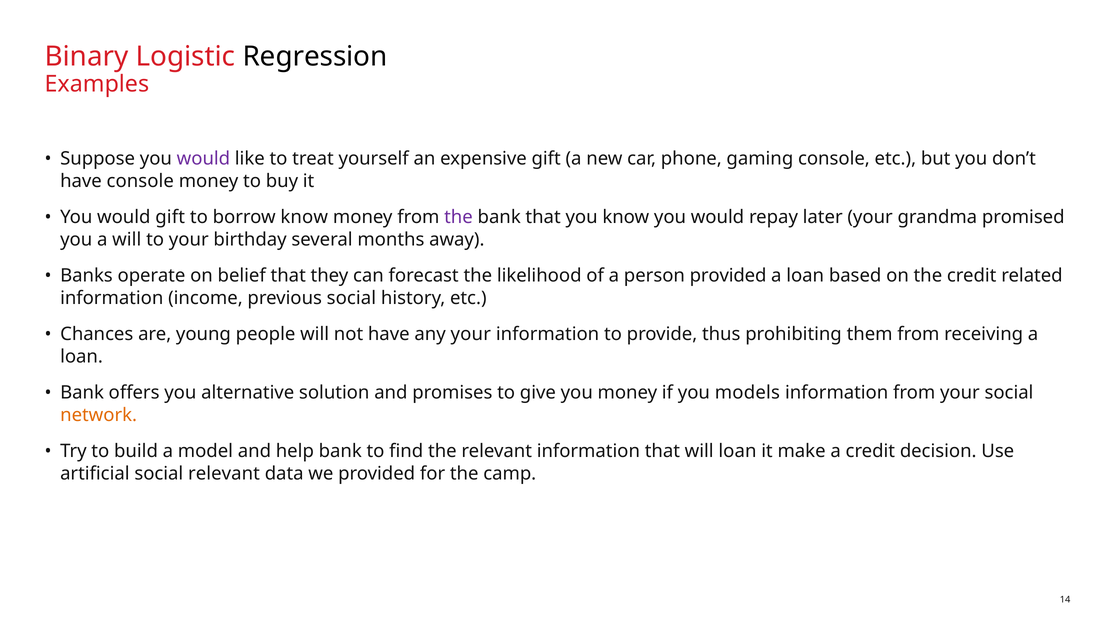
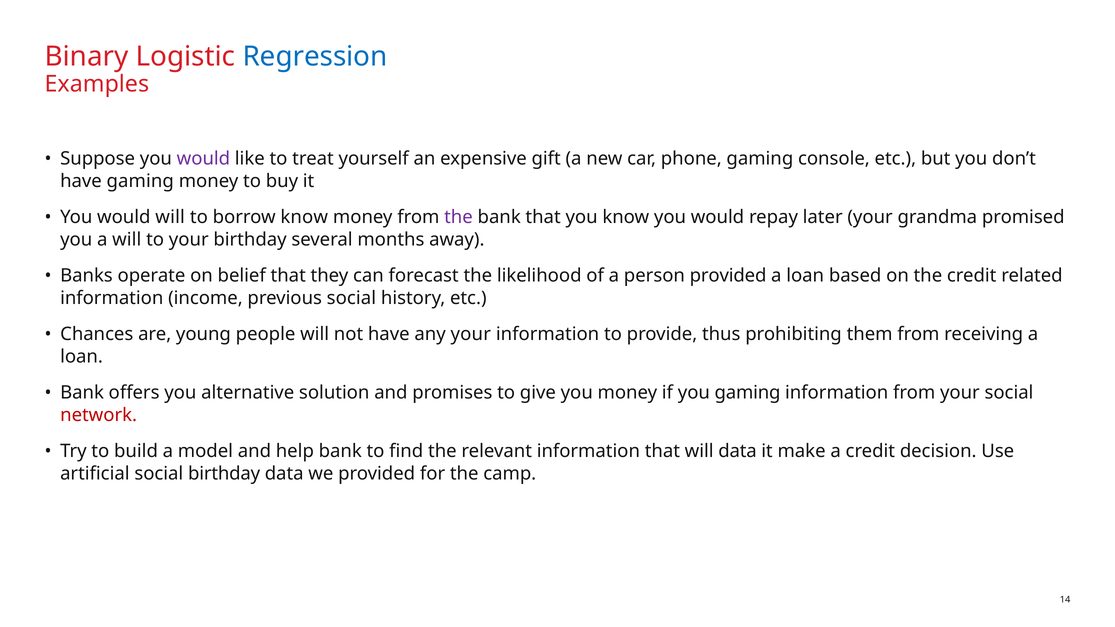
Regression colour: black -> blue
have console: console -> gaming
would gift: gift -> will
you models: models -> gaming
network colour: orange -> red
will loan: loan -> data
social relevant: relevant -> birthday
